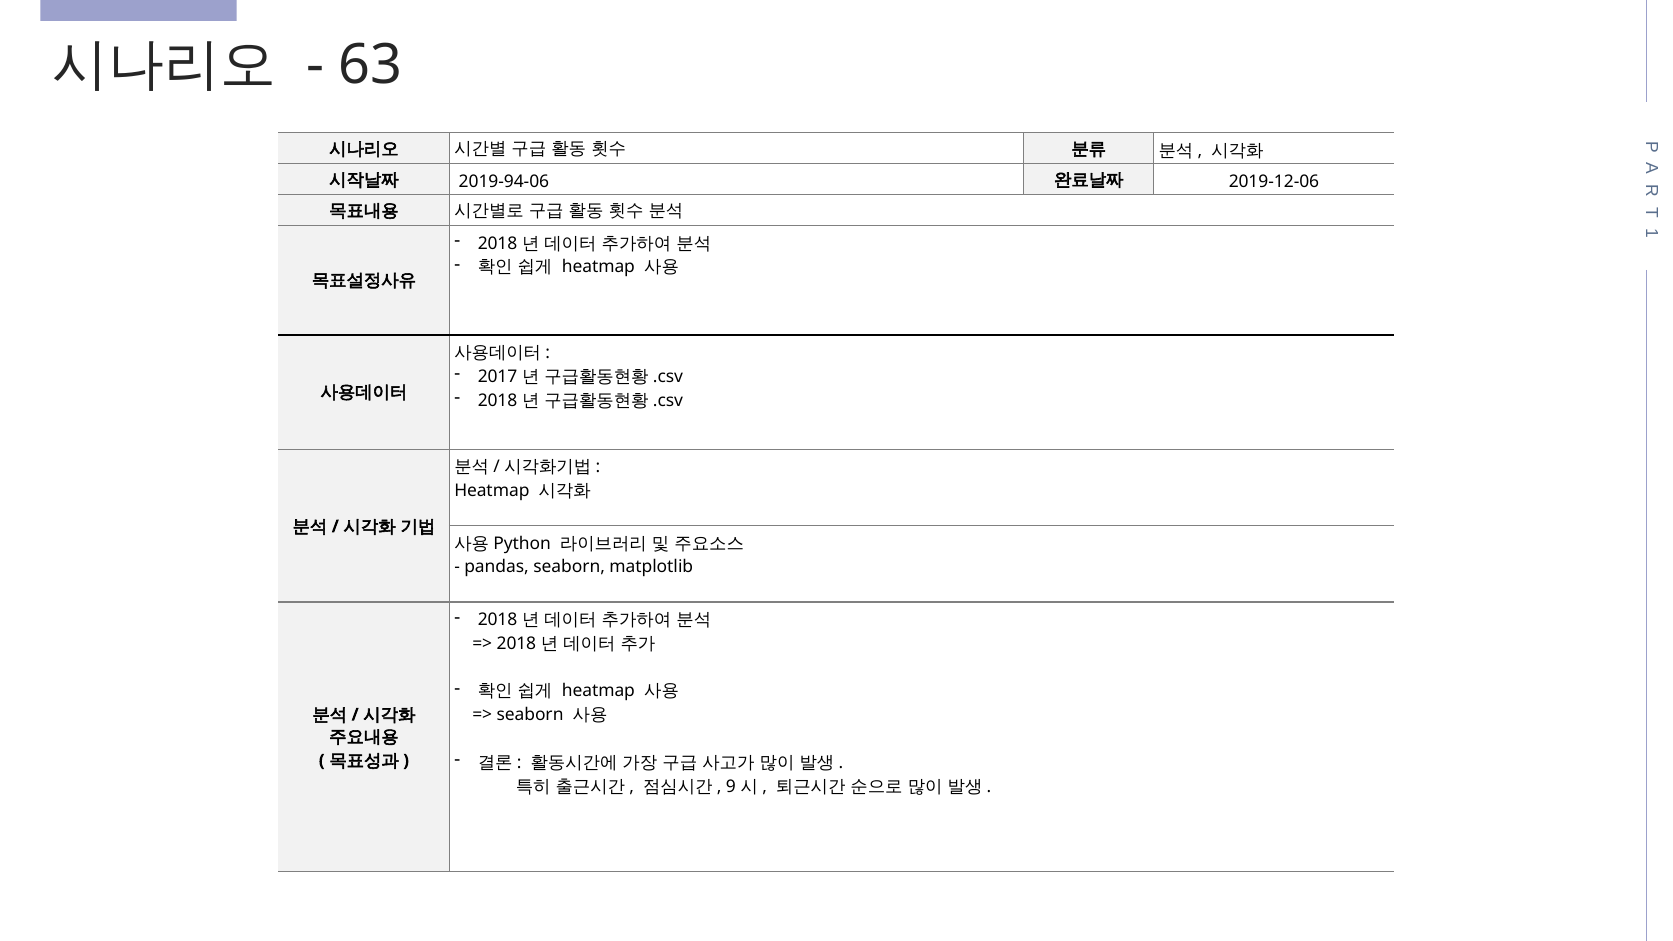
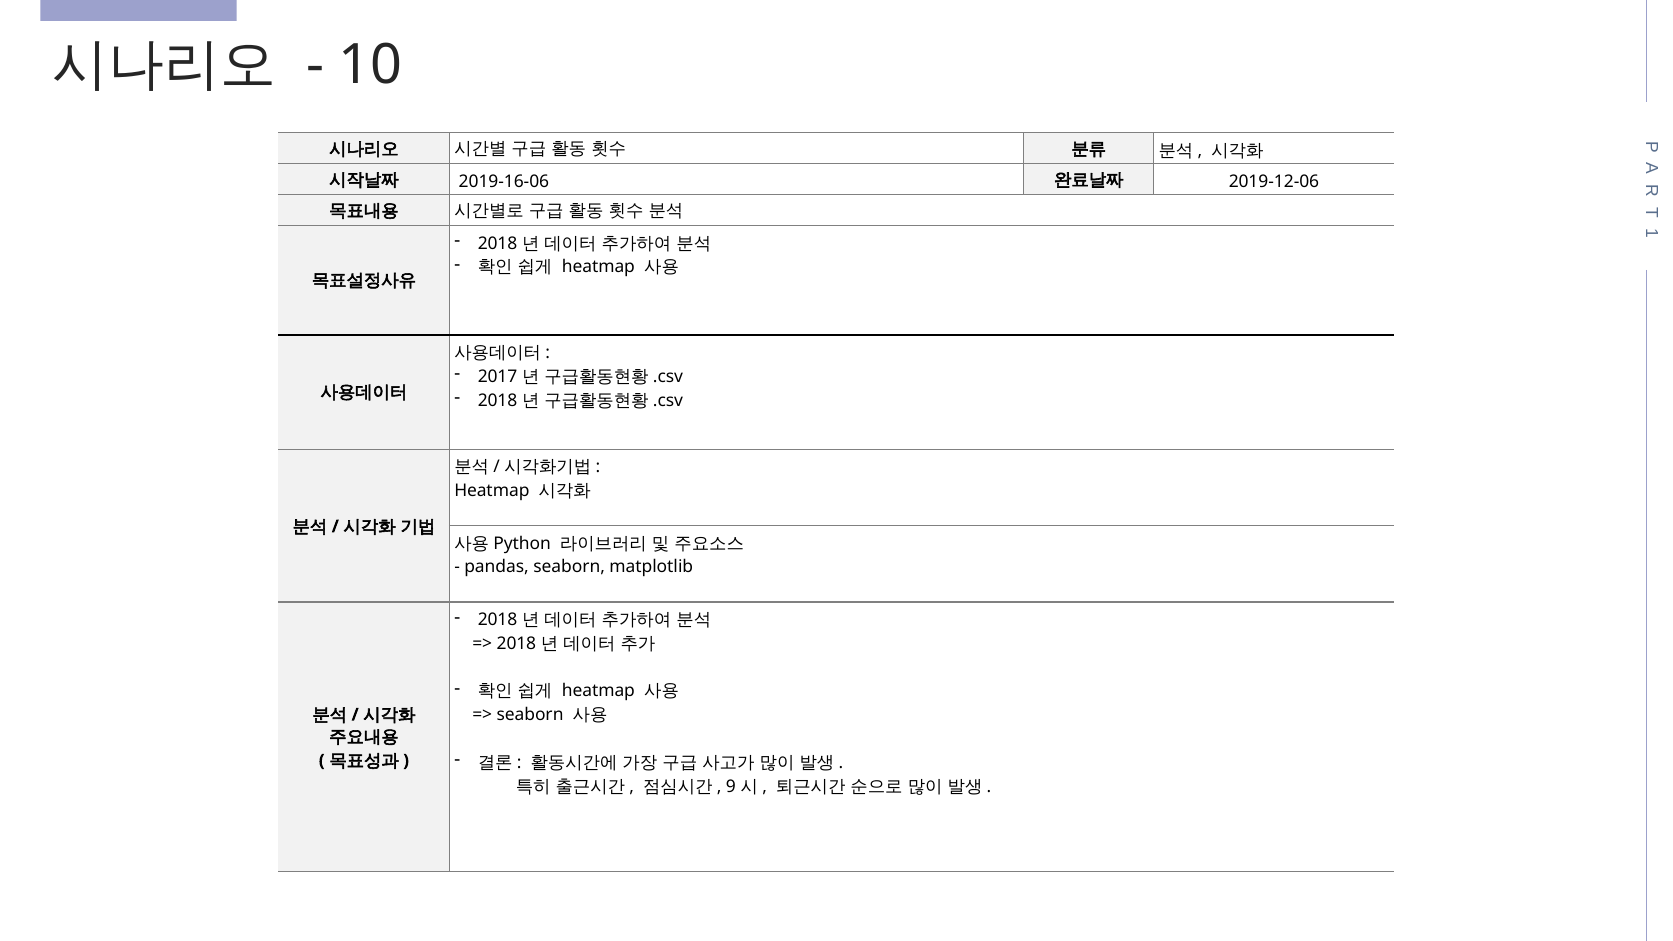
63: 63 -> 10
2019-94-06: 2019-94-06 -> 2019-16-06
